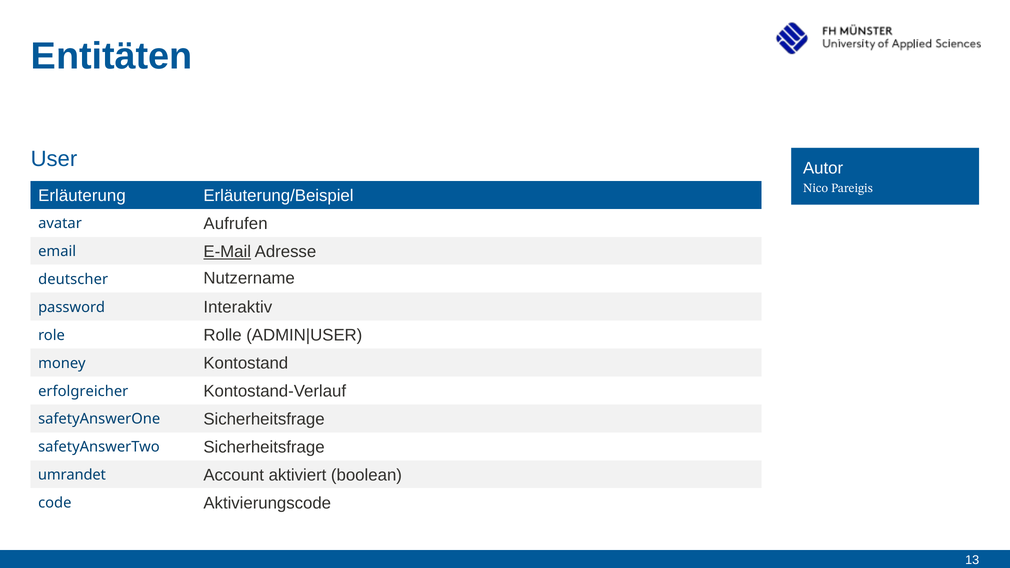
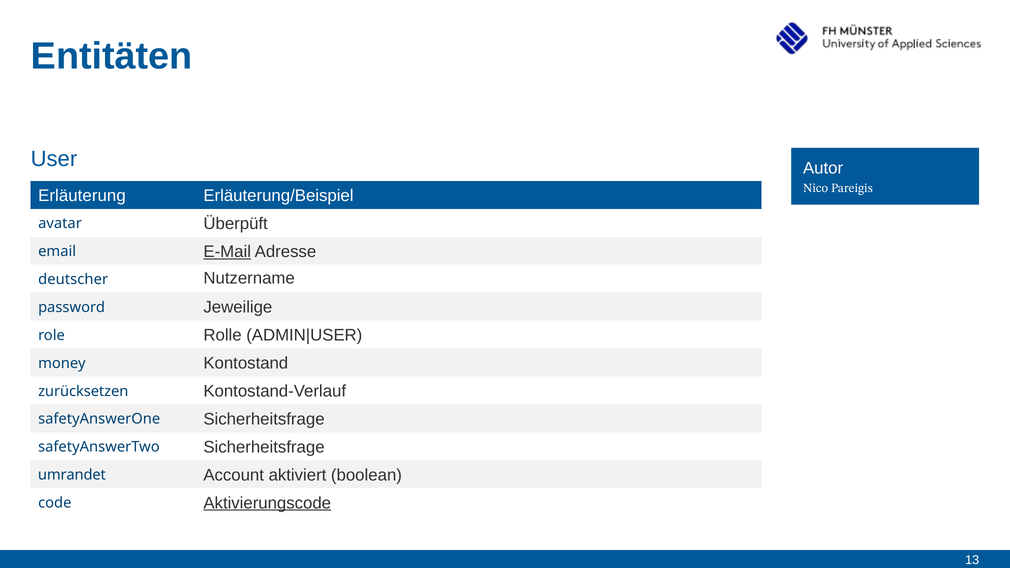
Aufrufen: Aufrufen -> Überpüft
Interaktiv: Interaktiv -> Jeweilige
erfolgreicher: erfolgreicher -> zurücksetzen
Aktivierungscode underline: none -> present
